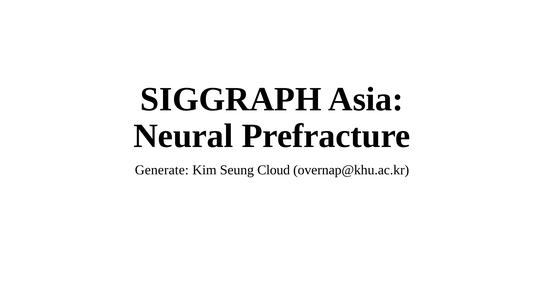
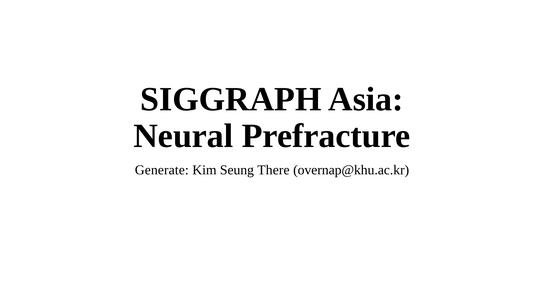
Cloud: Cloud -> There
